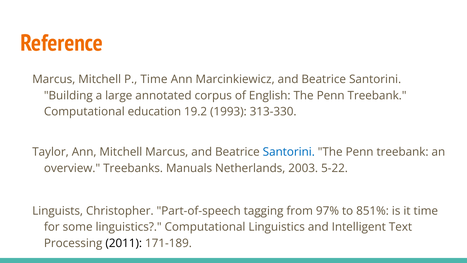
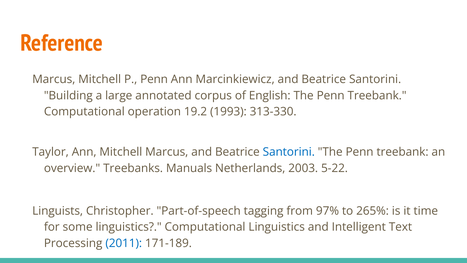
P Time: Time -> Penn
education: education -> operation
851%: 851% -> 265%
2011 colour: black -> blue
